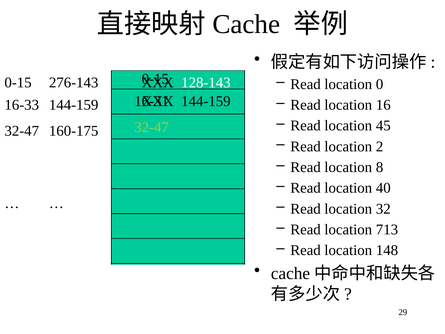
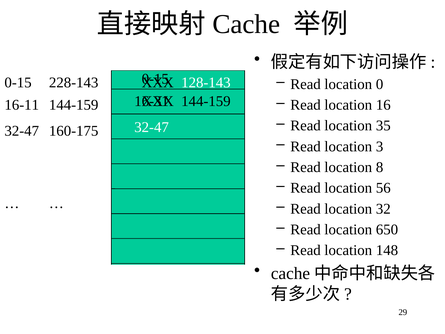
276-143: 276-143 -> 228-143
16-33: 16-33 -> 16-11
45: 45 -> 35
32-47 at (152, 127) colour: light green -> white
2: 2 -> 3
40: 40 -> 56
713: 713 -> 650
